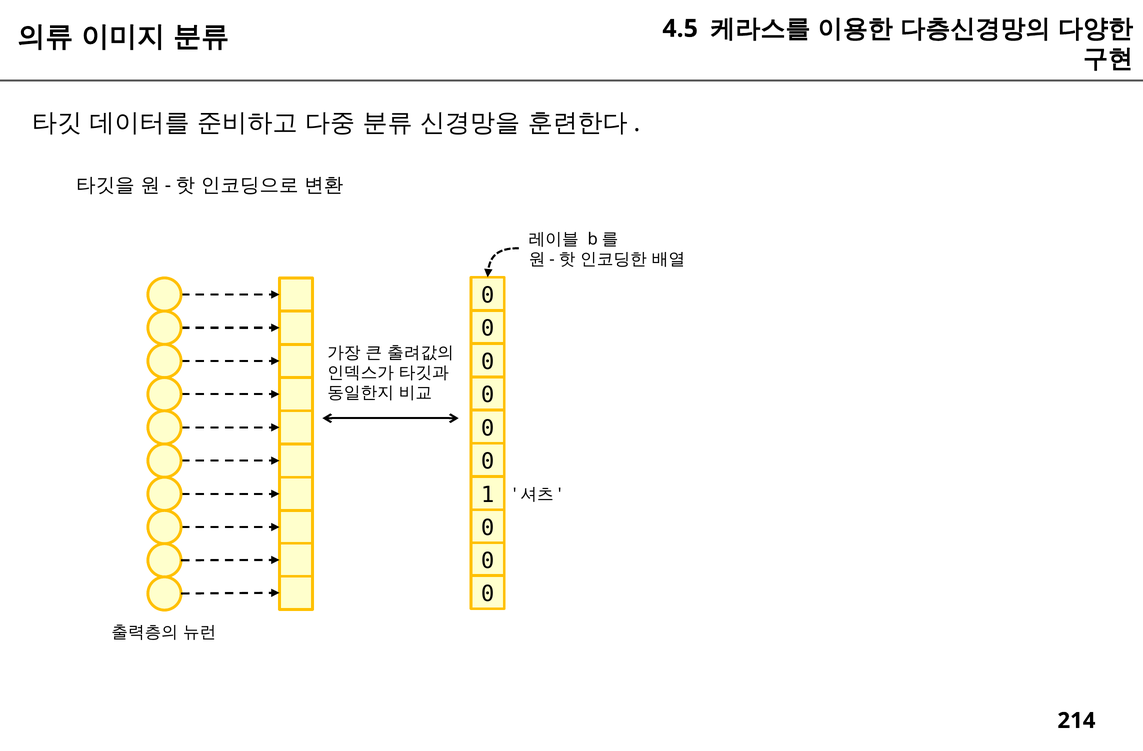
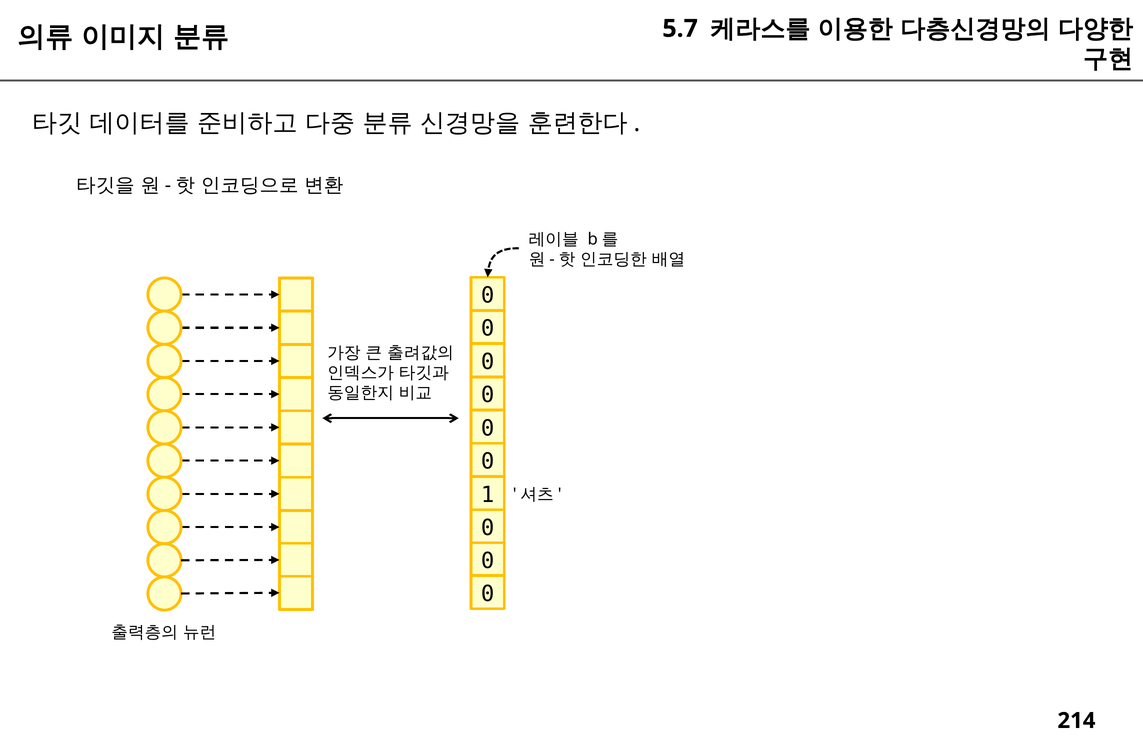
4.5: 4.5 -> 5.7
